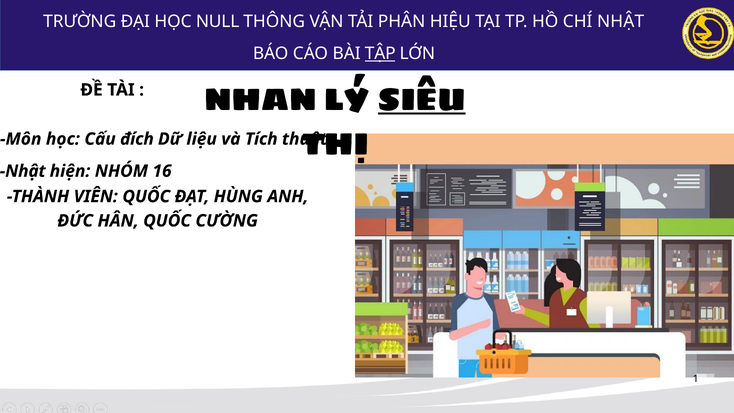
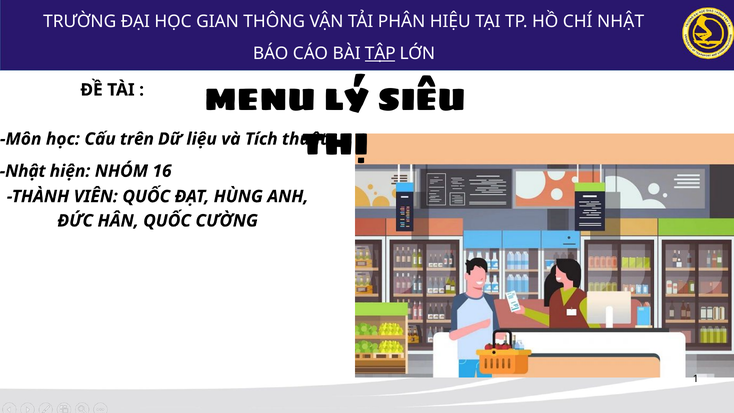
NULL: NULL -> GIAN
NHAN: NHAN -> MENU
SIÊU underline: present -> none
đích: đích -> trên
